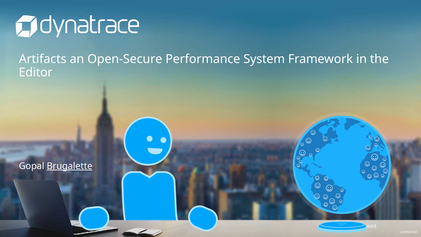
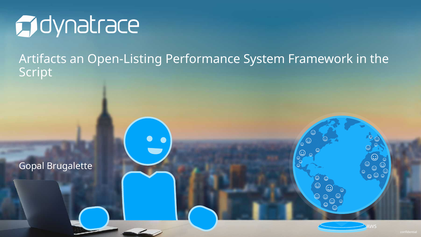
Open-Secure: Open-Secure -> Open-Listing
Editor: Editor -> Script
Brugalette underline: present -> none
